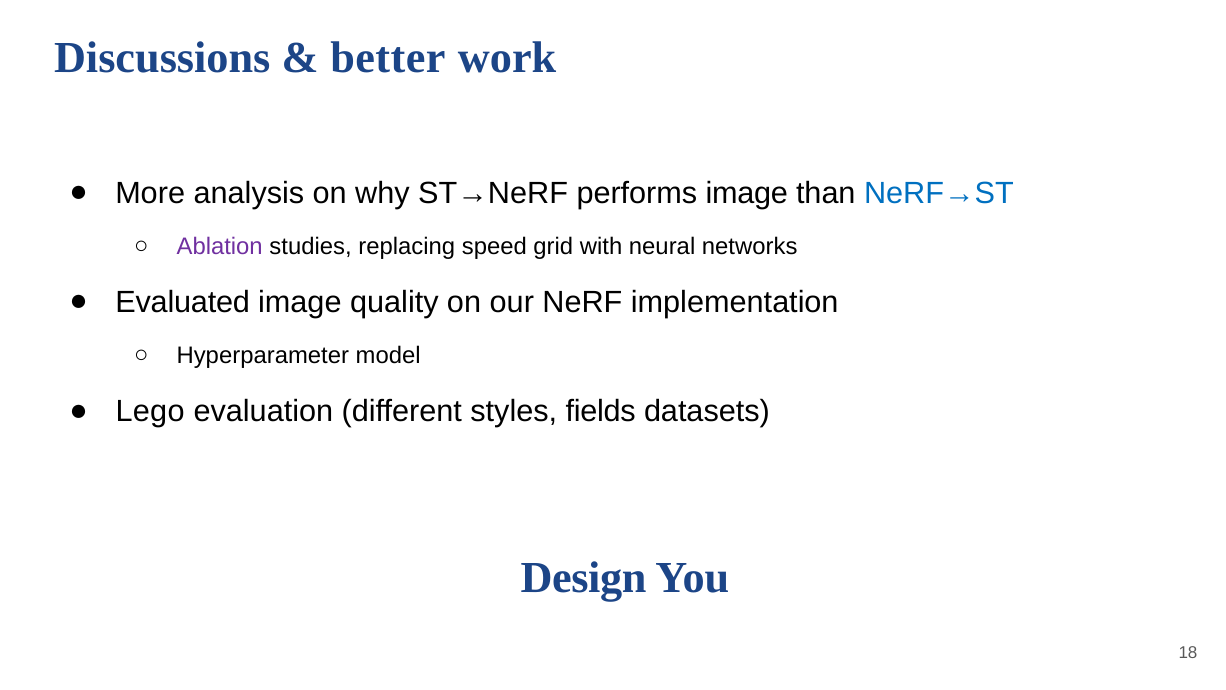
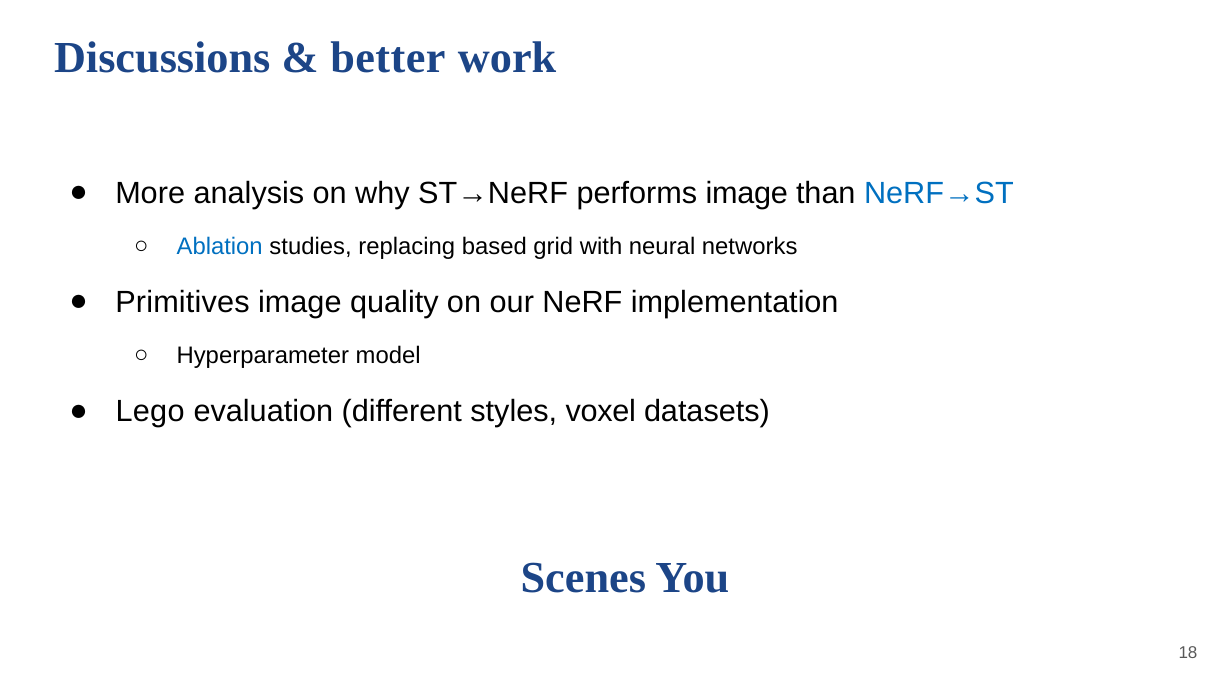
Ablation colour: purple -> blue
speed: speed -> based
Evaluated: Evaluated -> Primitives
fields: fields -> voxel
Design: Design -> Scenes
